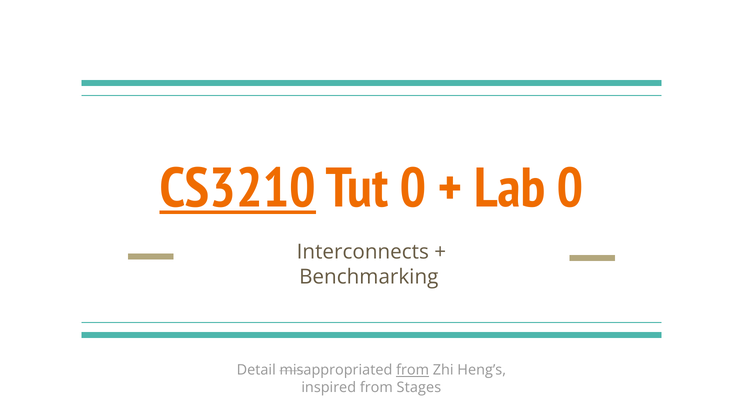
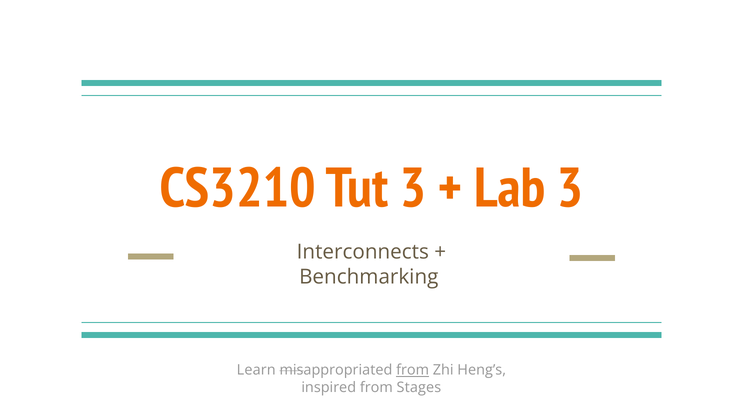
CS3210 underline: present -> none
Tut 0: 0 -> 3
Lab 0: 0 -> 3
Detail: Detail -> Learn
